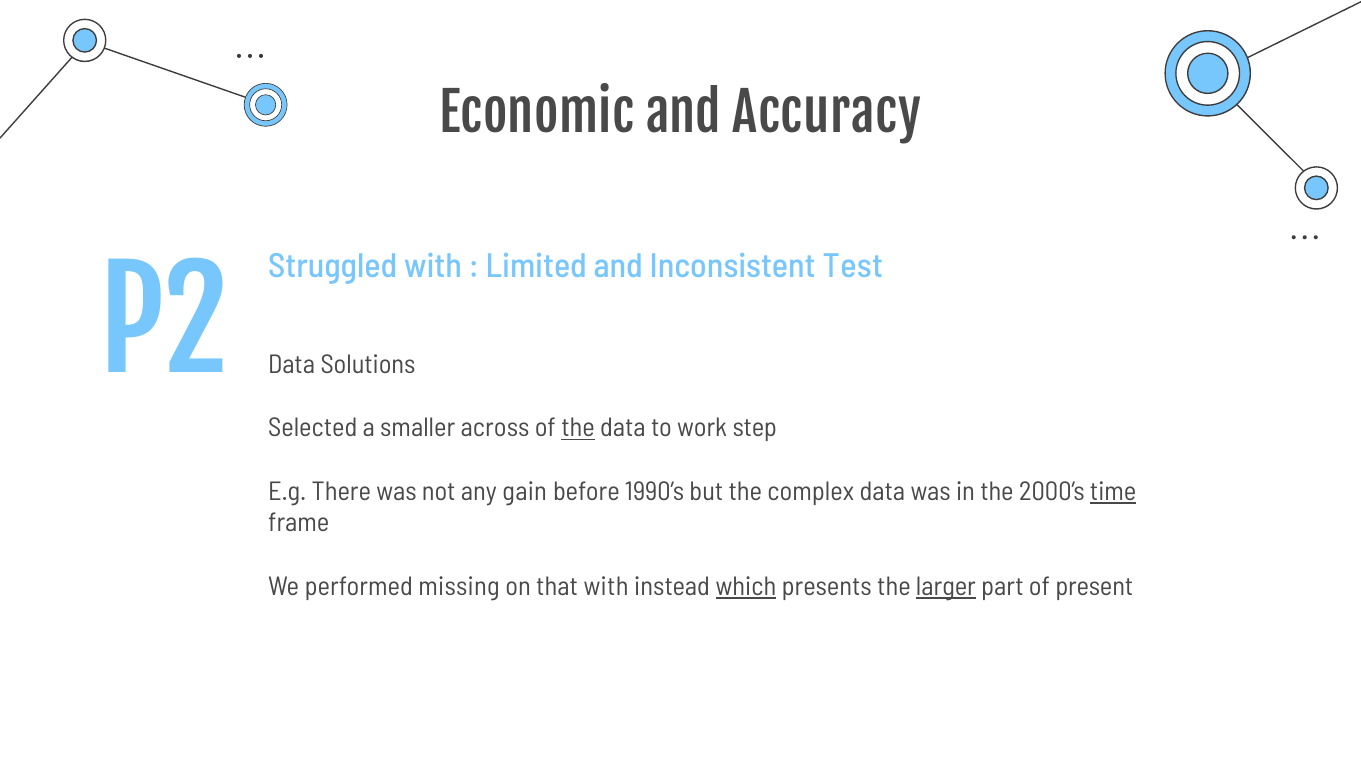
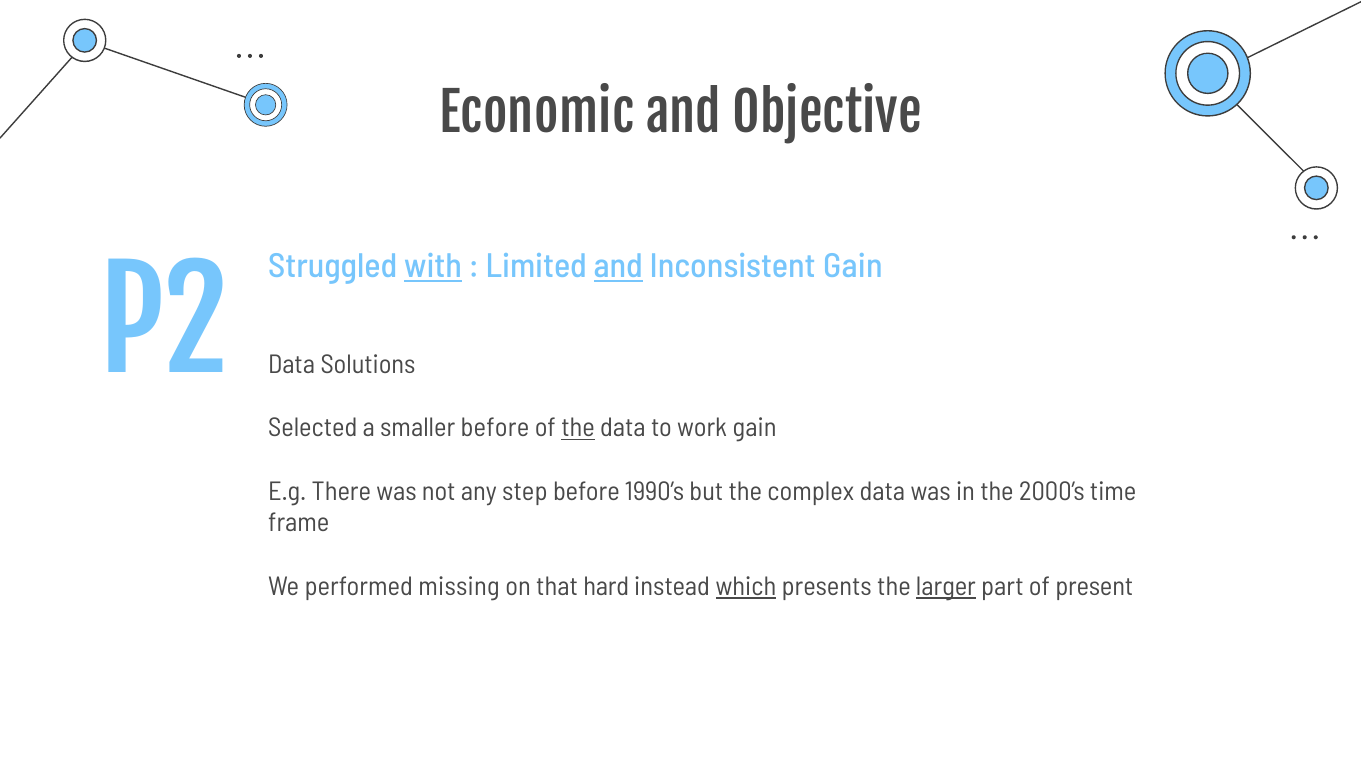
Accuracy: Accuracy -> Objective
with at (433, 266) underline: none -> present
and at (618, 266) underline: none -> present
Inconsistent Test: Test -> Gain
smaller across: across -> before
work step: step -> gain
gain: gain -> step
time underline: present -> none
that with: with -> hard
